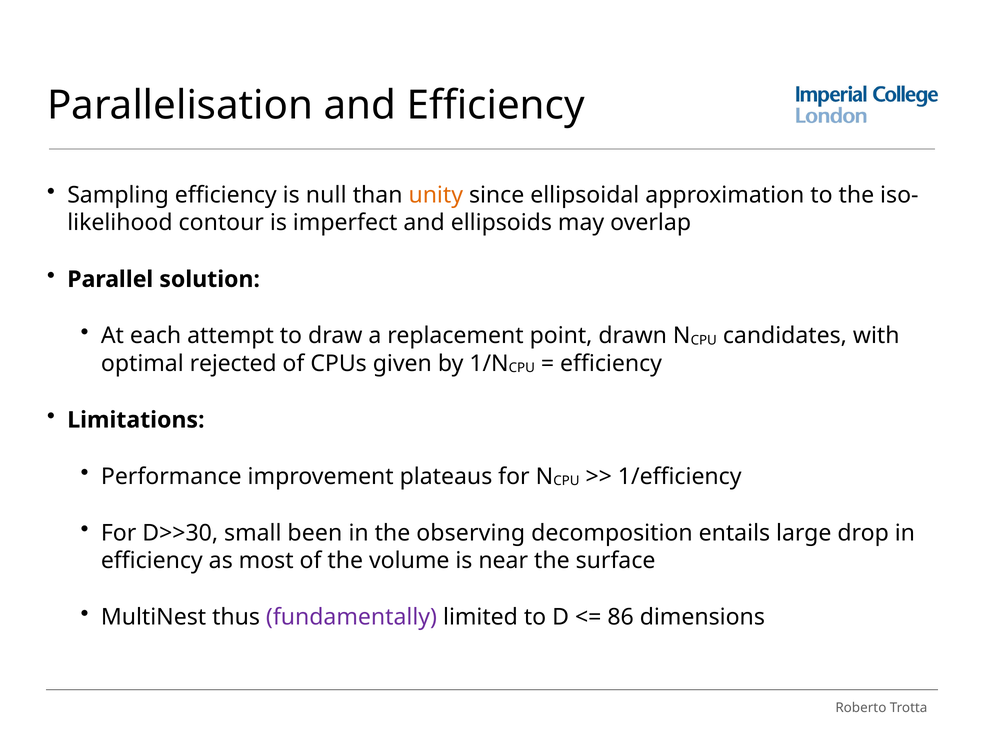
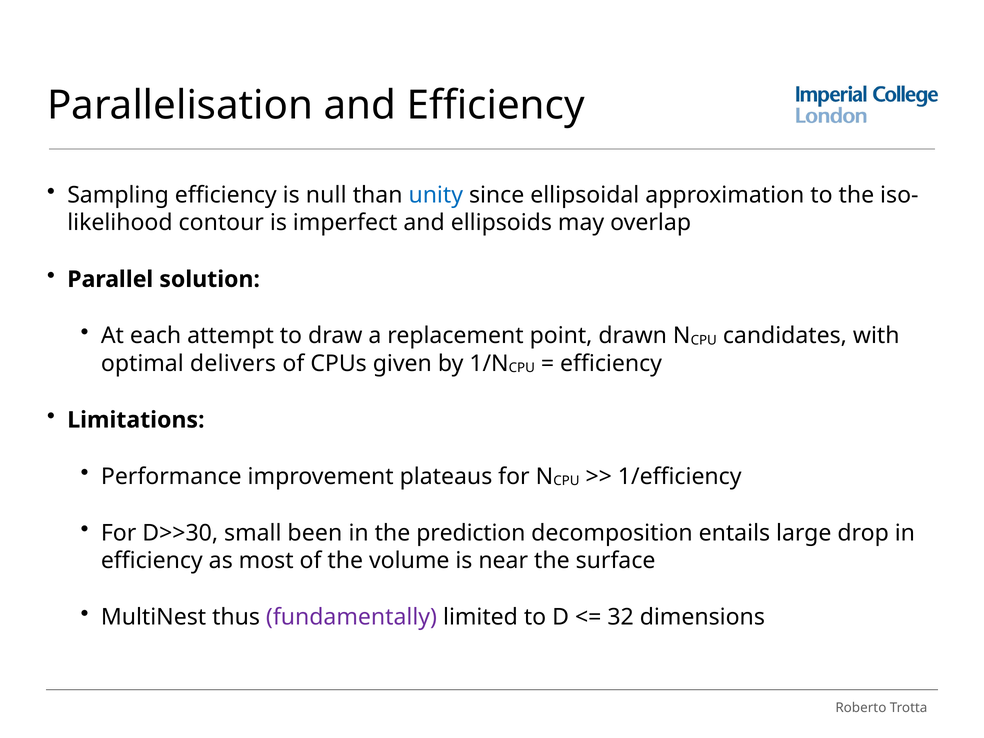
unity colour: orange -> blue
rejected: rejected -> delivers
observing: observing -> prediction
86: 86 -> 32
